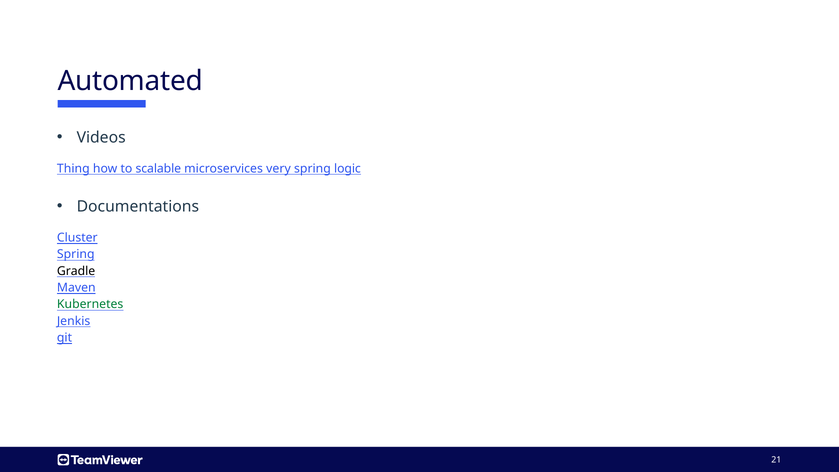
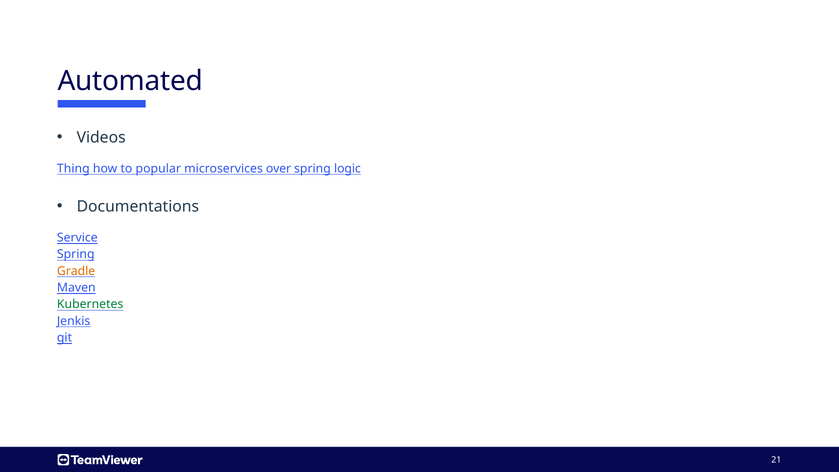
scalable: scalable -> popular
very: very -> over
Cluster: Cluster -> Service
Gradle colour: black -> orange
